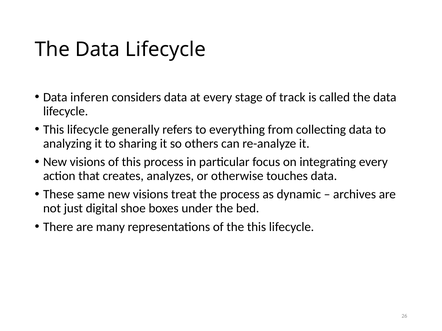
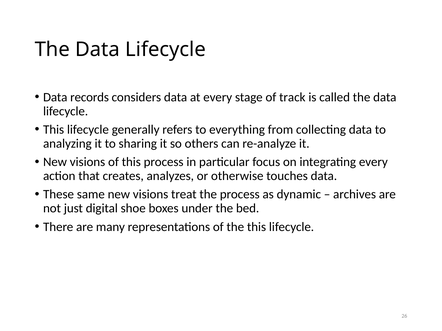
inferen: inferen -> records
